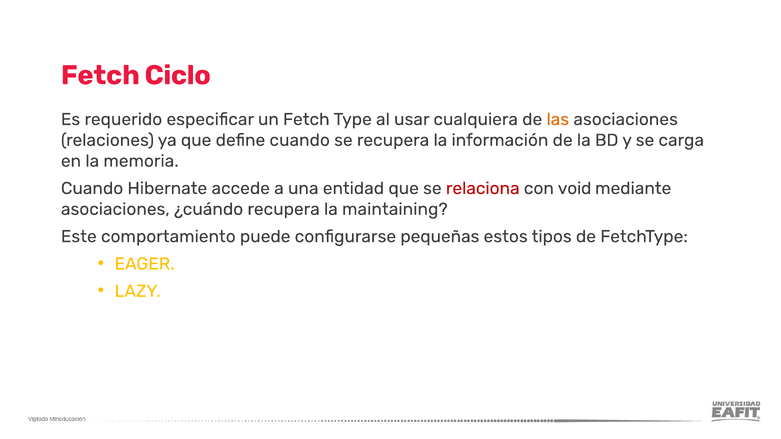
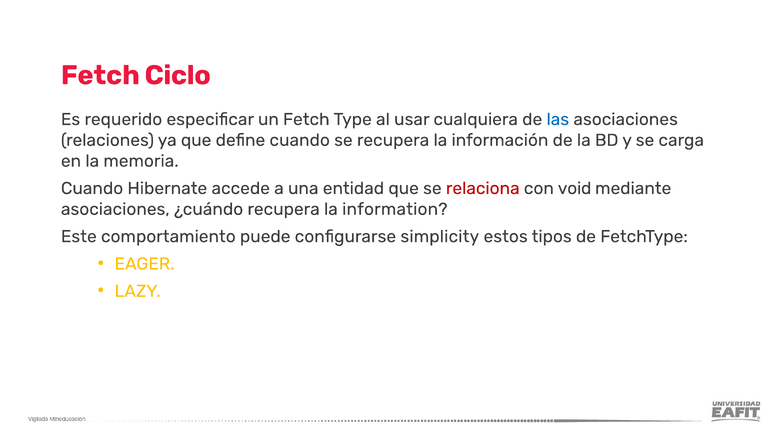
las colour: orange -> blue
maintaining: maintaining -> information
pequeñas: pequeñas -> simplicity
